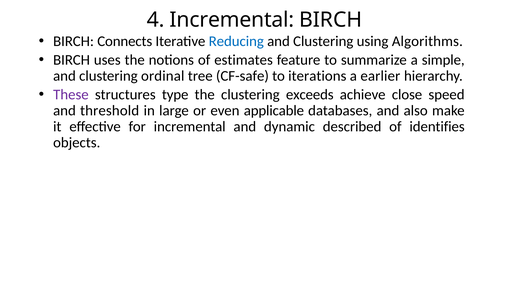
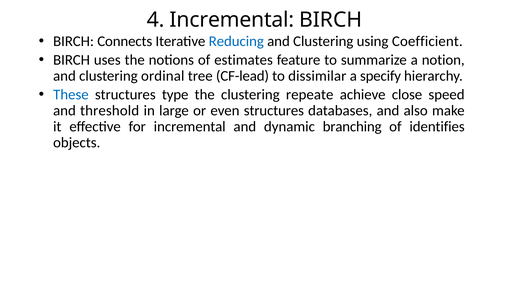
Algorithms: Algorithms -> Coefficient
simple: simple -> notion
CF-safe: CF-safe -> CF-lead
iterations: iterations -> dissimilar
earlier: earlier -> specify
These colour: purple -> blue
exceeds: exceeds -> repeate
even applicable: applicable -> structures
described: described -> branching
